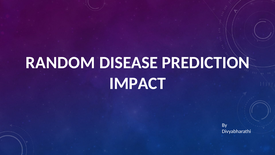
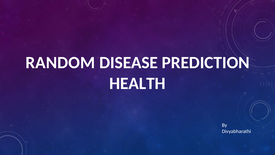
IMPACT: IMPACT -> HEALTH
